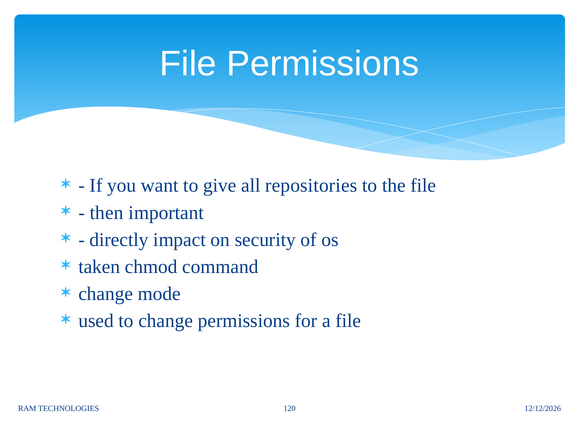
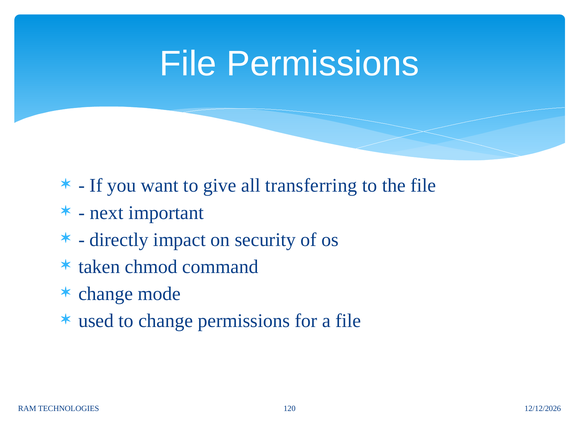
repositories: repositories -> transferring
then: then -> next
